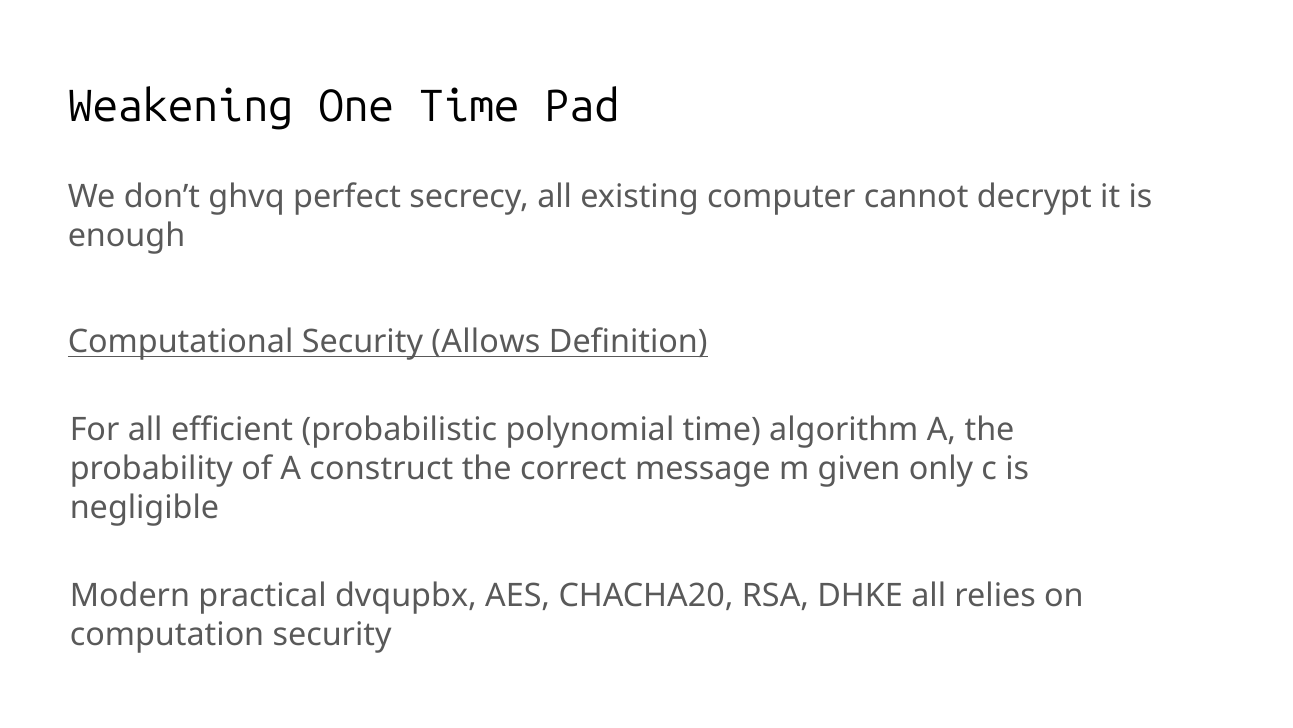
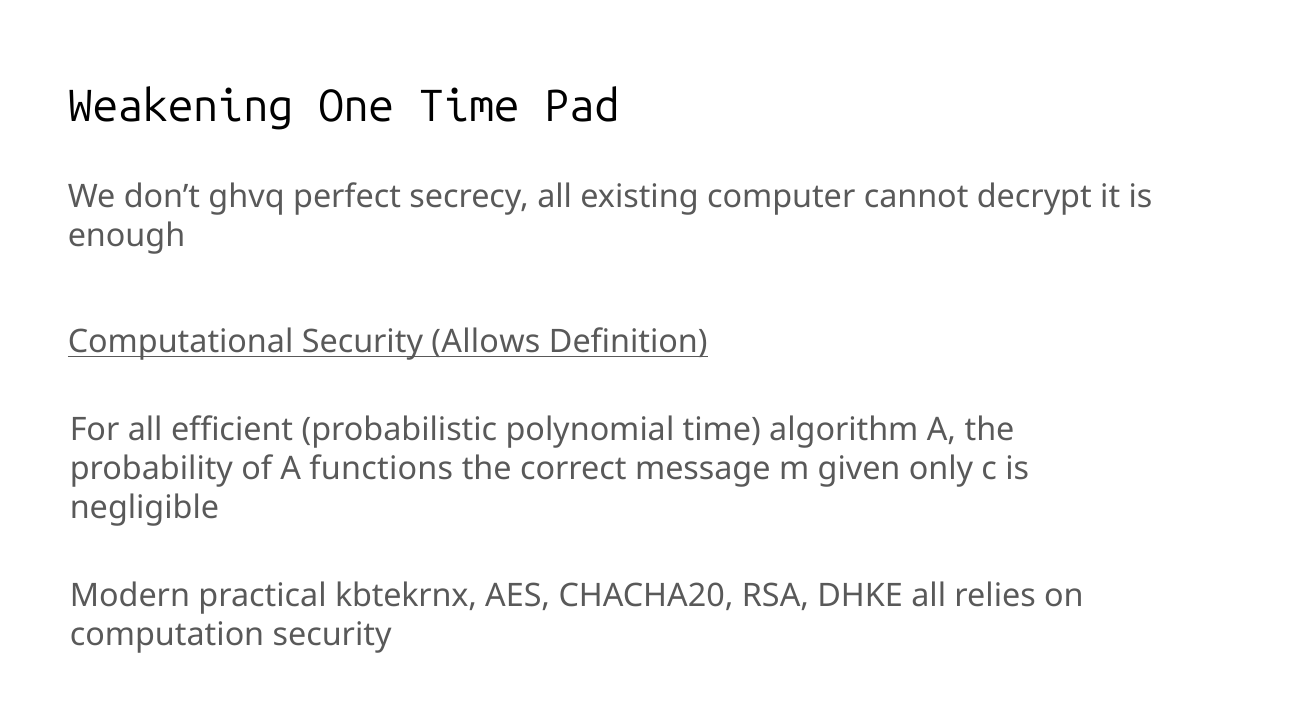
construct: construct -> functions
dvqupbx: dvqupbx -> kbtekrnx
